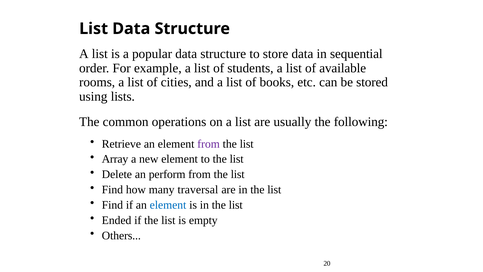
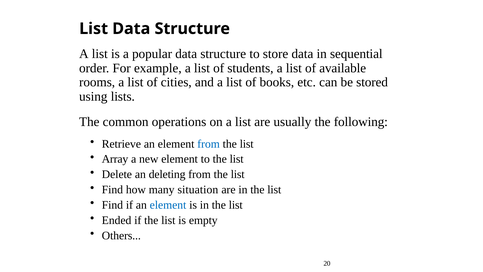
from at (209, 144) colour: purple -> blue
perform: perform -> deleting
traversal: traversal -> situation
